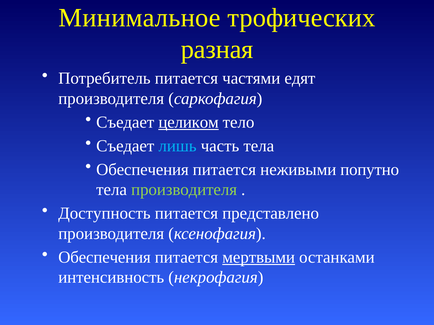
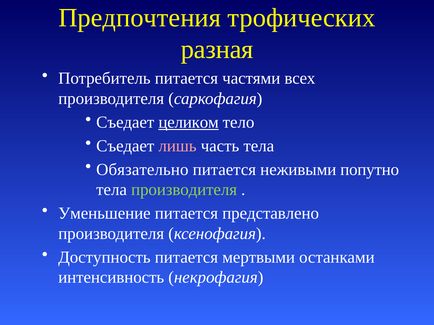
Минимальное: Минимальное -> Предпочтения
едят: едят -> всех
лишь colour: light blue -> pink
Обеспечения at (142, 170): Обеспечения -> Обязательно
Доступность: Доступность -> Уменьшение
Обеспечения at (105, 258): Обеспечения -> Доступность
мертвыми underline: present -> none
